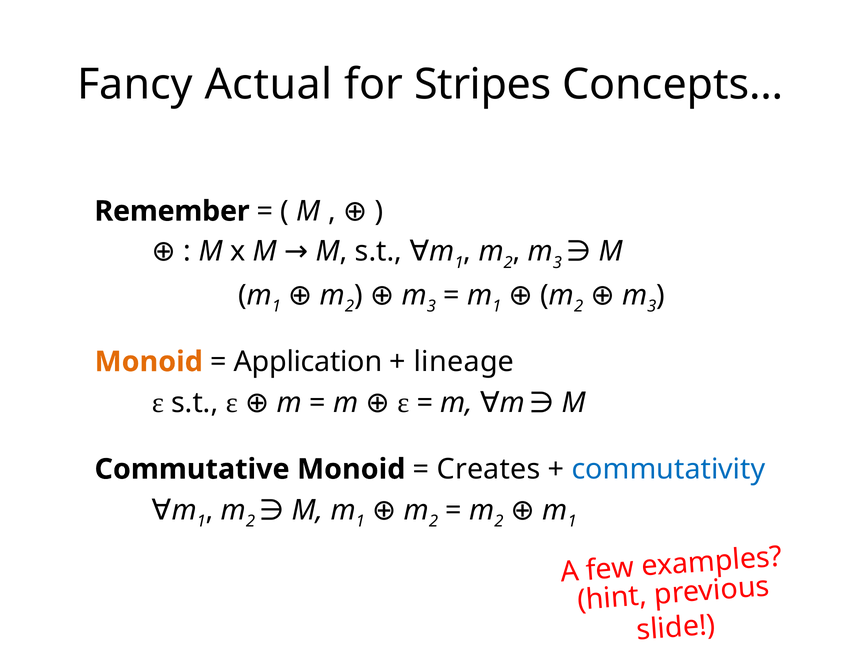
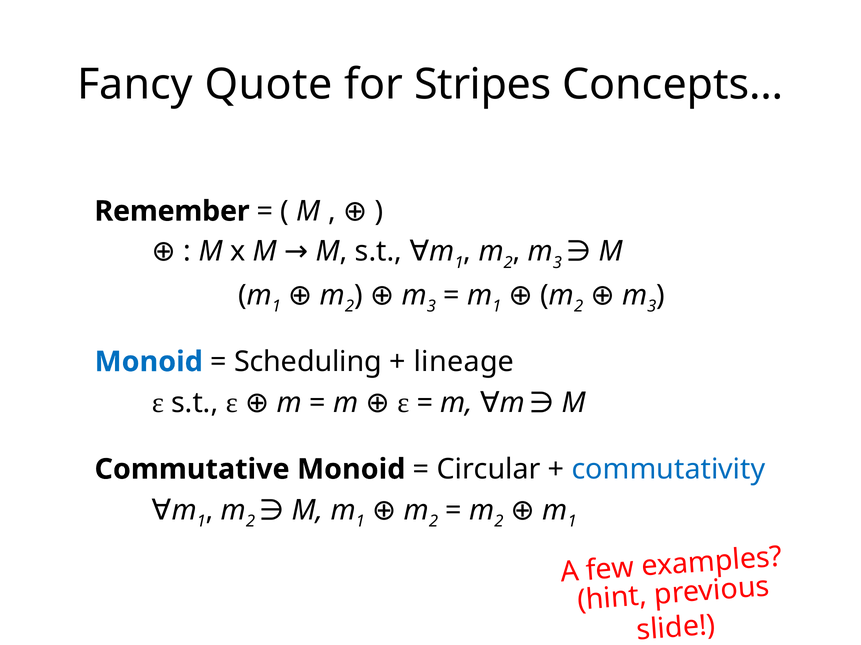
Actual: Actual -> Quote
Monoid at (149, 362) colour: orange -> blue
Application: Application -> Scheduling
Creates: Creates -> Circular
